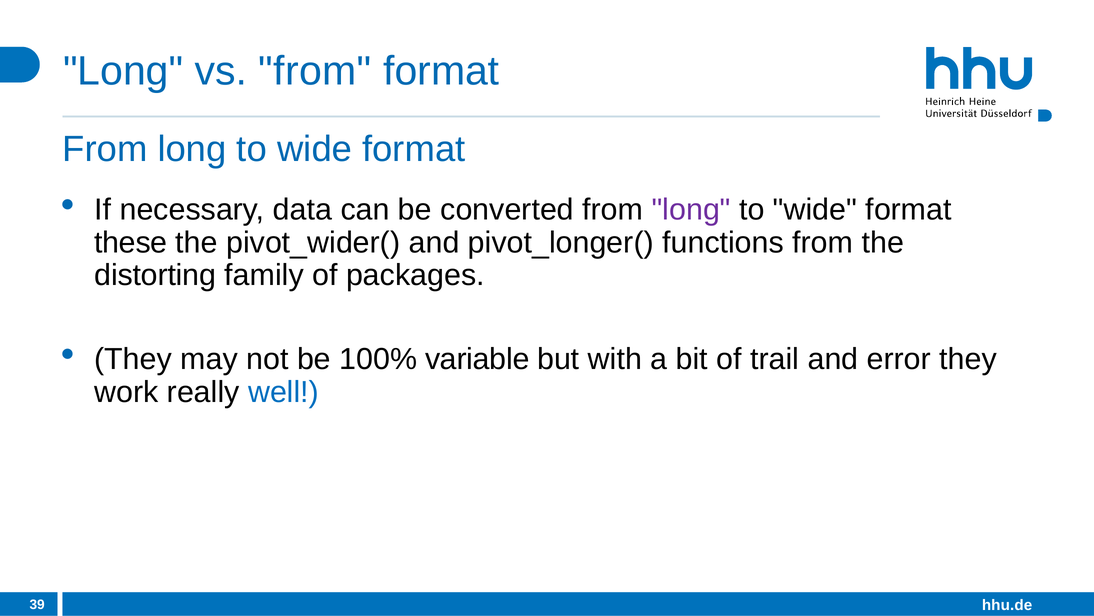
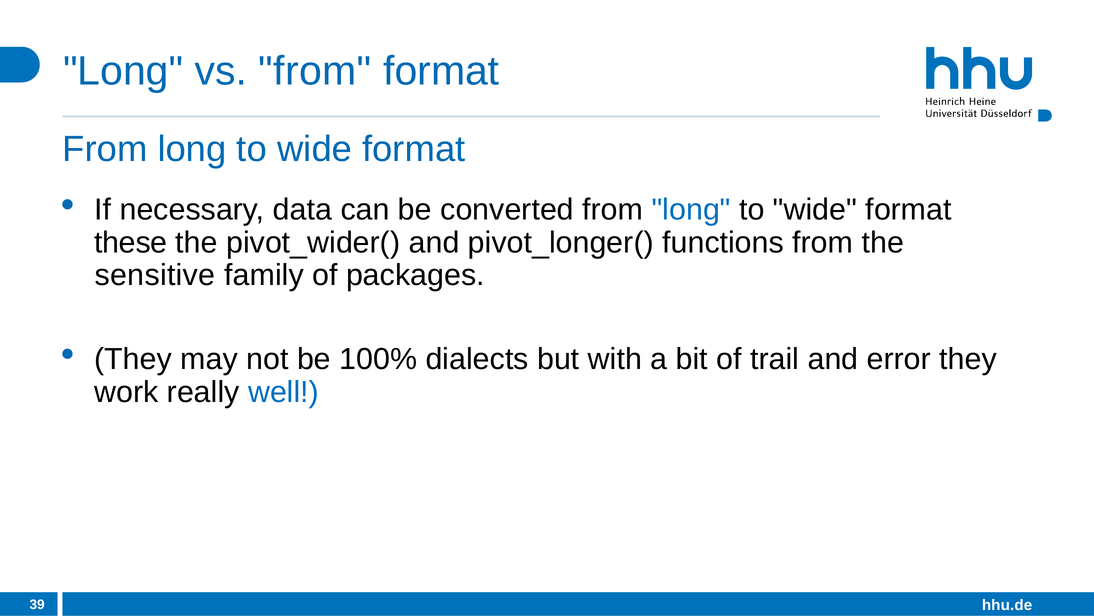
long at (691, 210) colour: purple -> blue
distorting: distorting -> sensitive
variable: variable -> dialects
